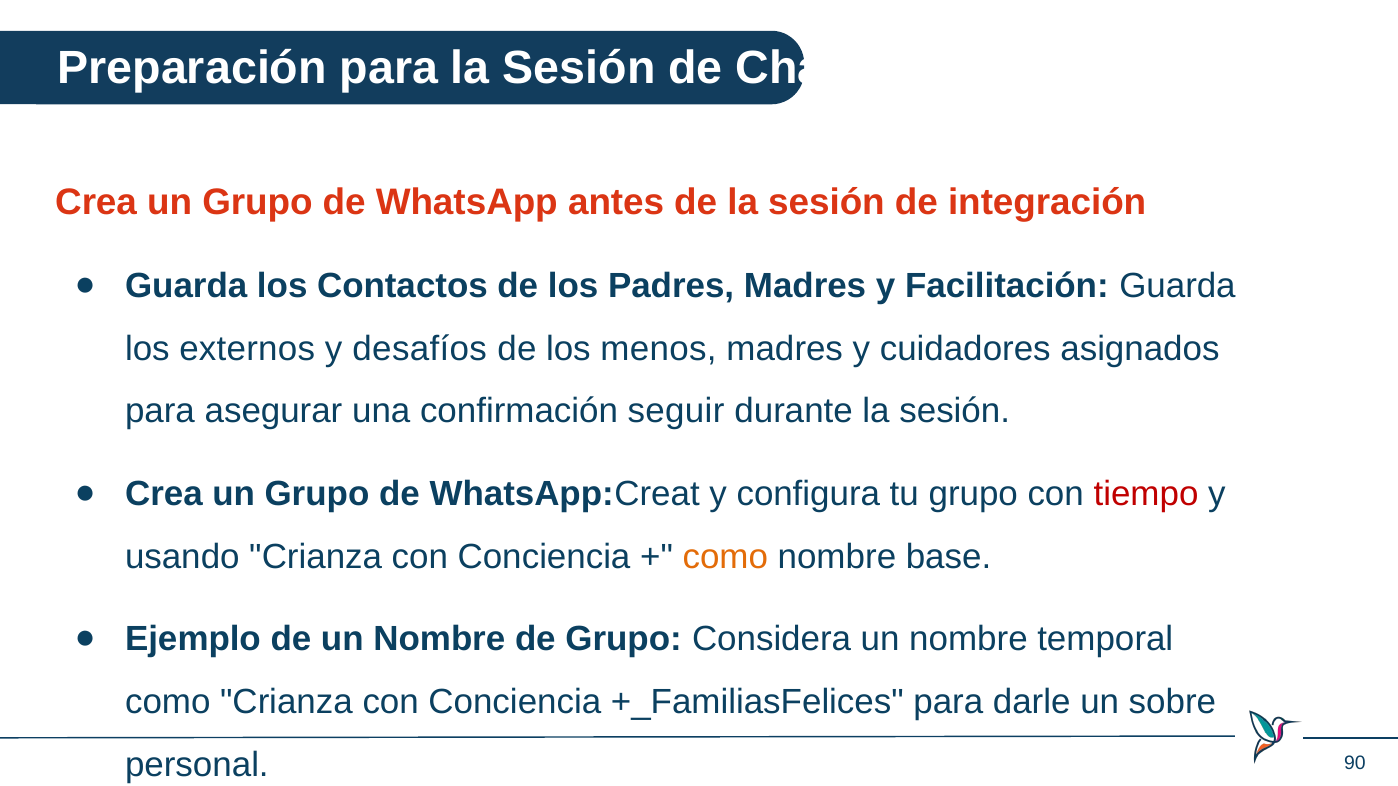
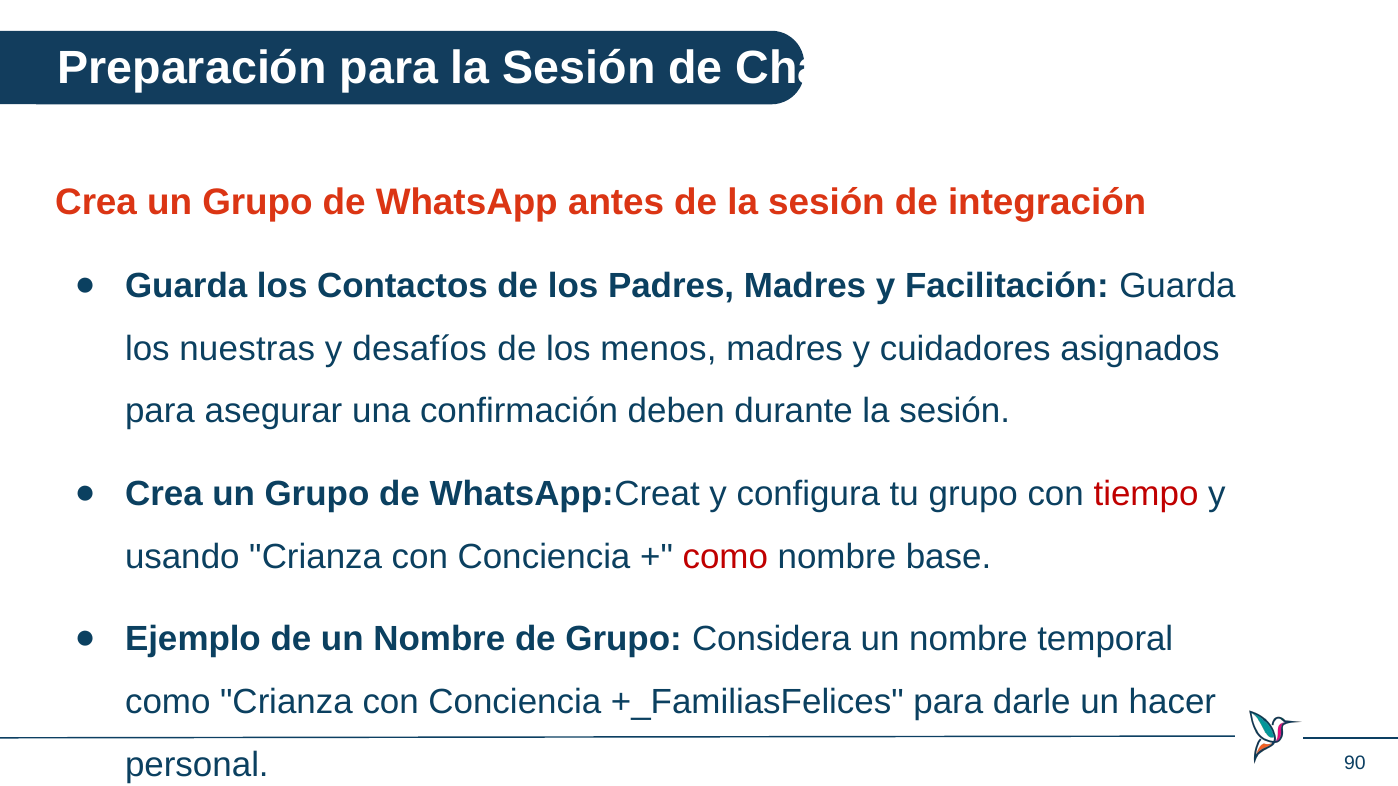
externos: externos -> nuestras
seguir: seguir -> deben
como at (725, 557) colour: orange -> red
sobre: sobre -> hacer
